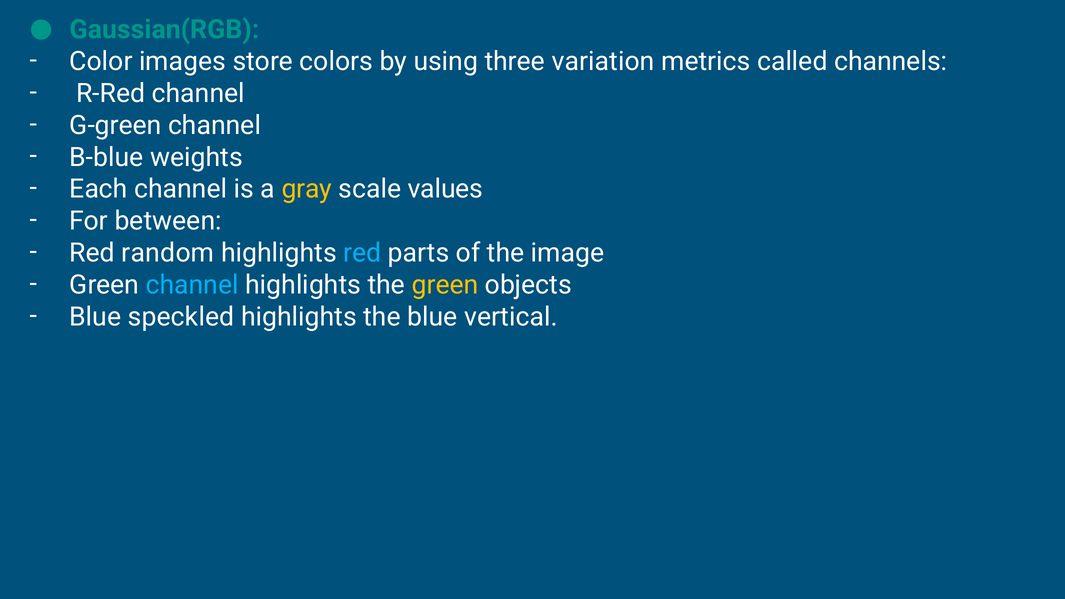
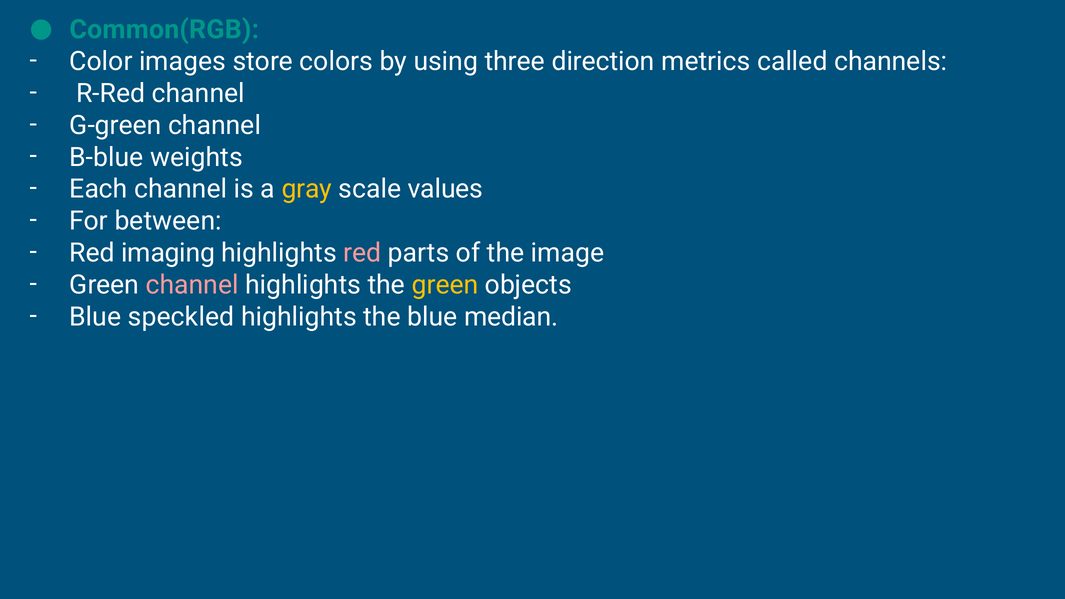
Gaussian(RGB: Gaussian(RGB -> Common(RGB
variation: variation -> direction
random: random -> imaging
red at (362, 253) colour: light blue -> pink
channel at (192, 285) colour: light blue -> pink
vertical: vertical -> median
